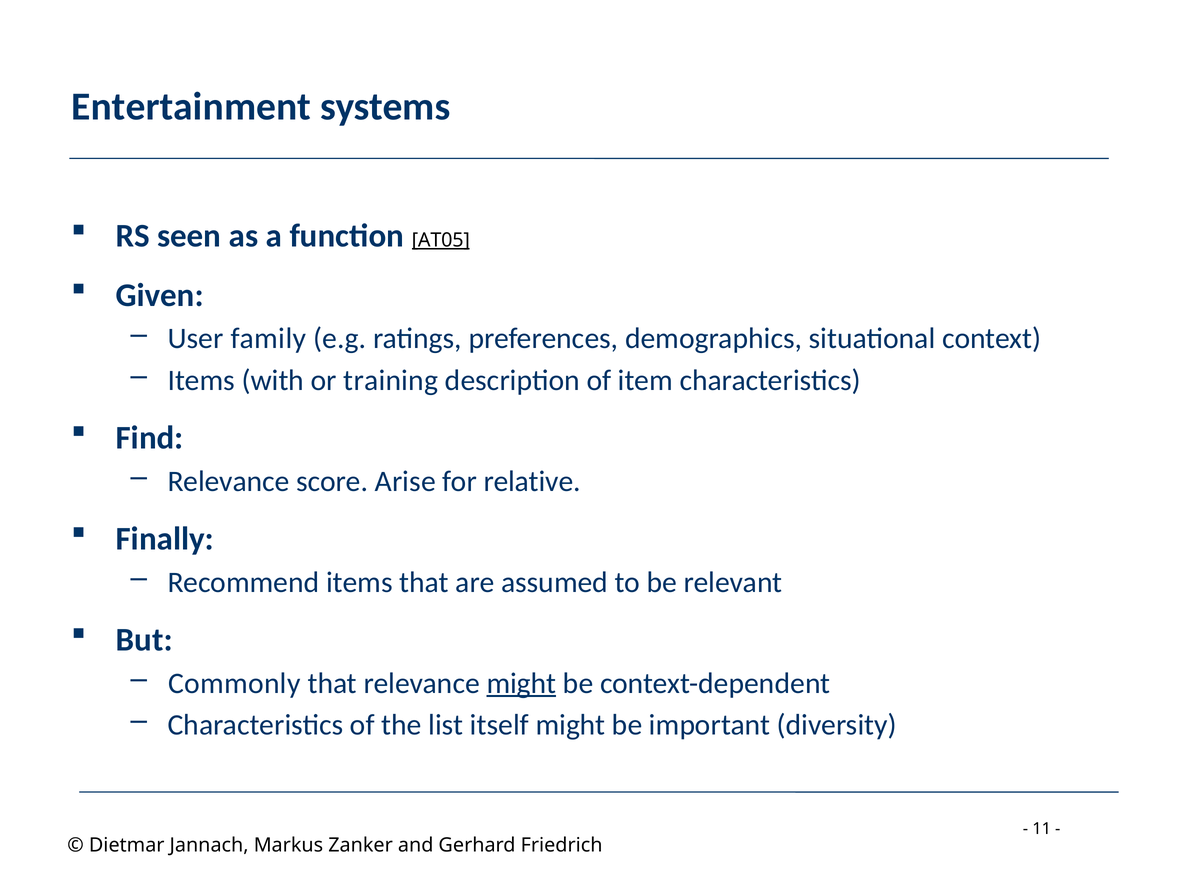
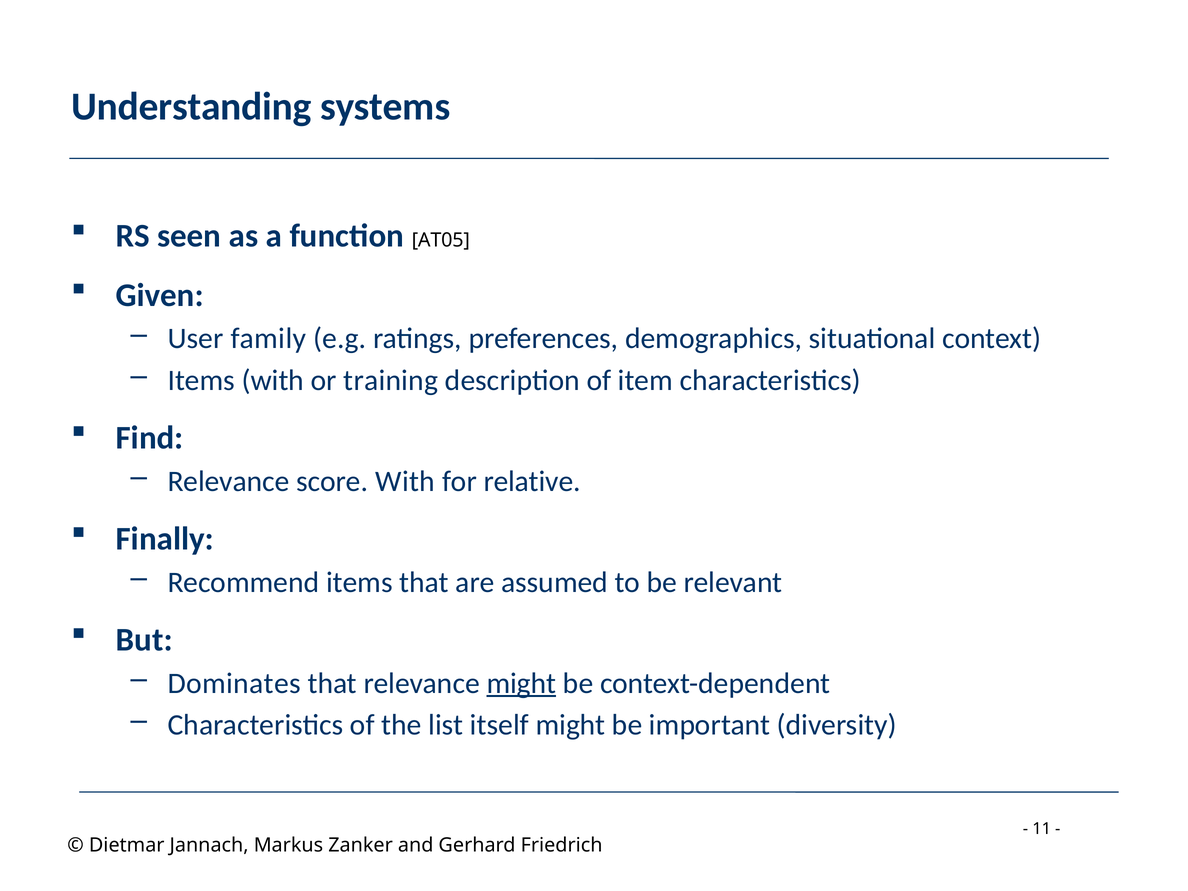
Entertainment: Entertainment -> Understanding
AT05 underline: present -> none
score Arise: Arise -> With
Commonly: Commonly -> Dominates
